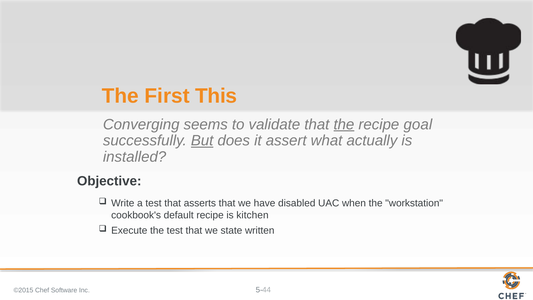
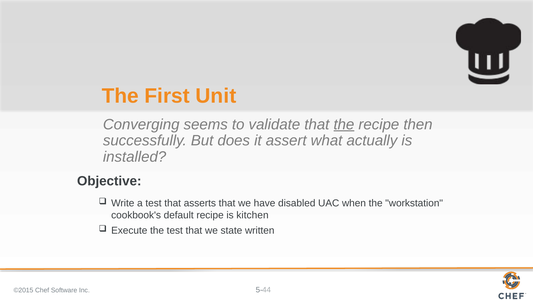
This: This -> Unit
goal: goal -> then
But underline: present -> none
